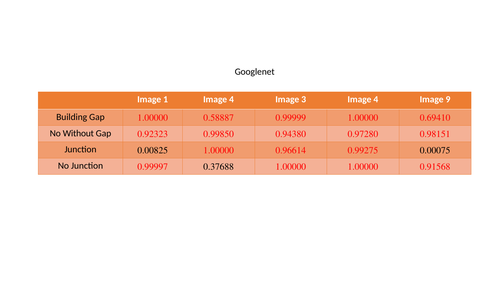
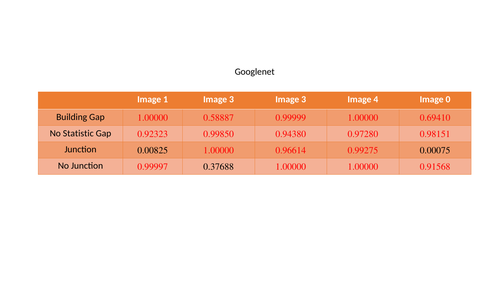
1 Image 4: 4 -> 3
9: 9 -> 0
Without: Without -> Statistic
